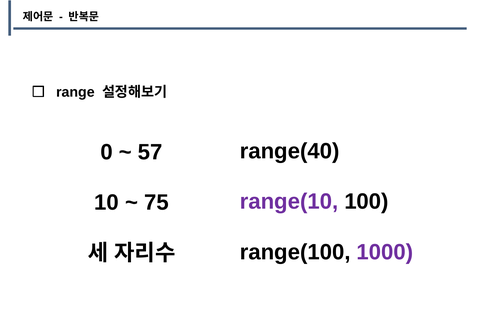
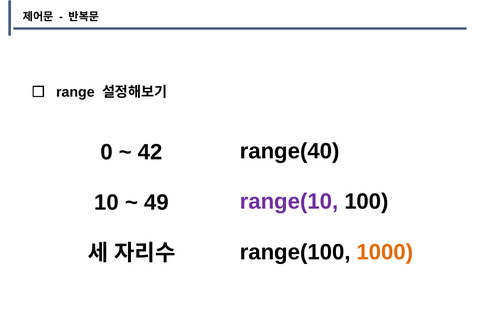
57: 57 -> 42
75: 75 -> 49
1000 colour: purple -> orange
